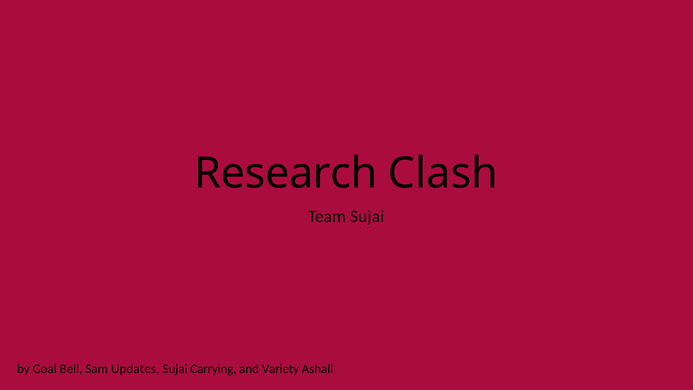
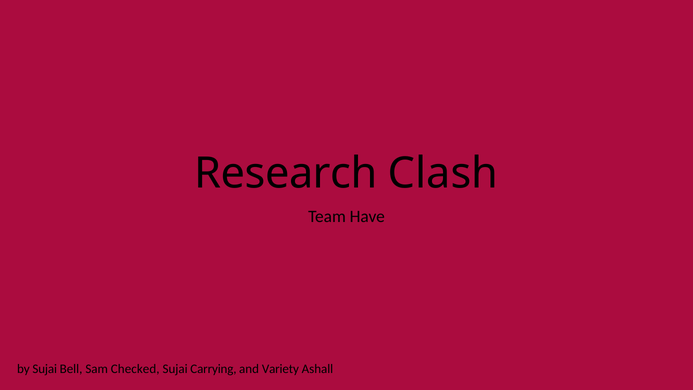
Team Sujai: Sujai -> Have
by Goal: Goal -> Sujai
Updates: Updates -> Checked
